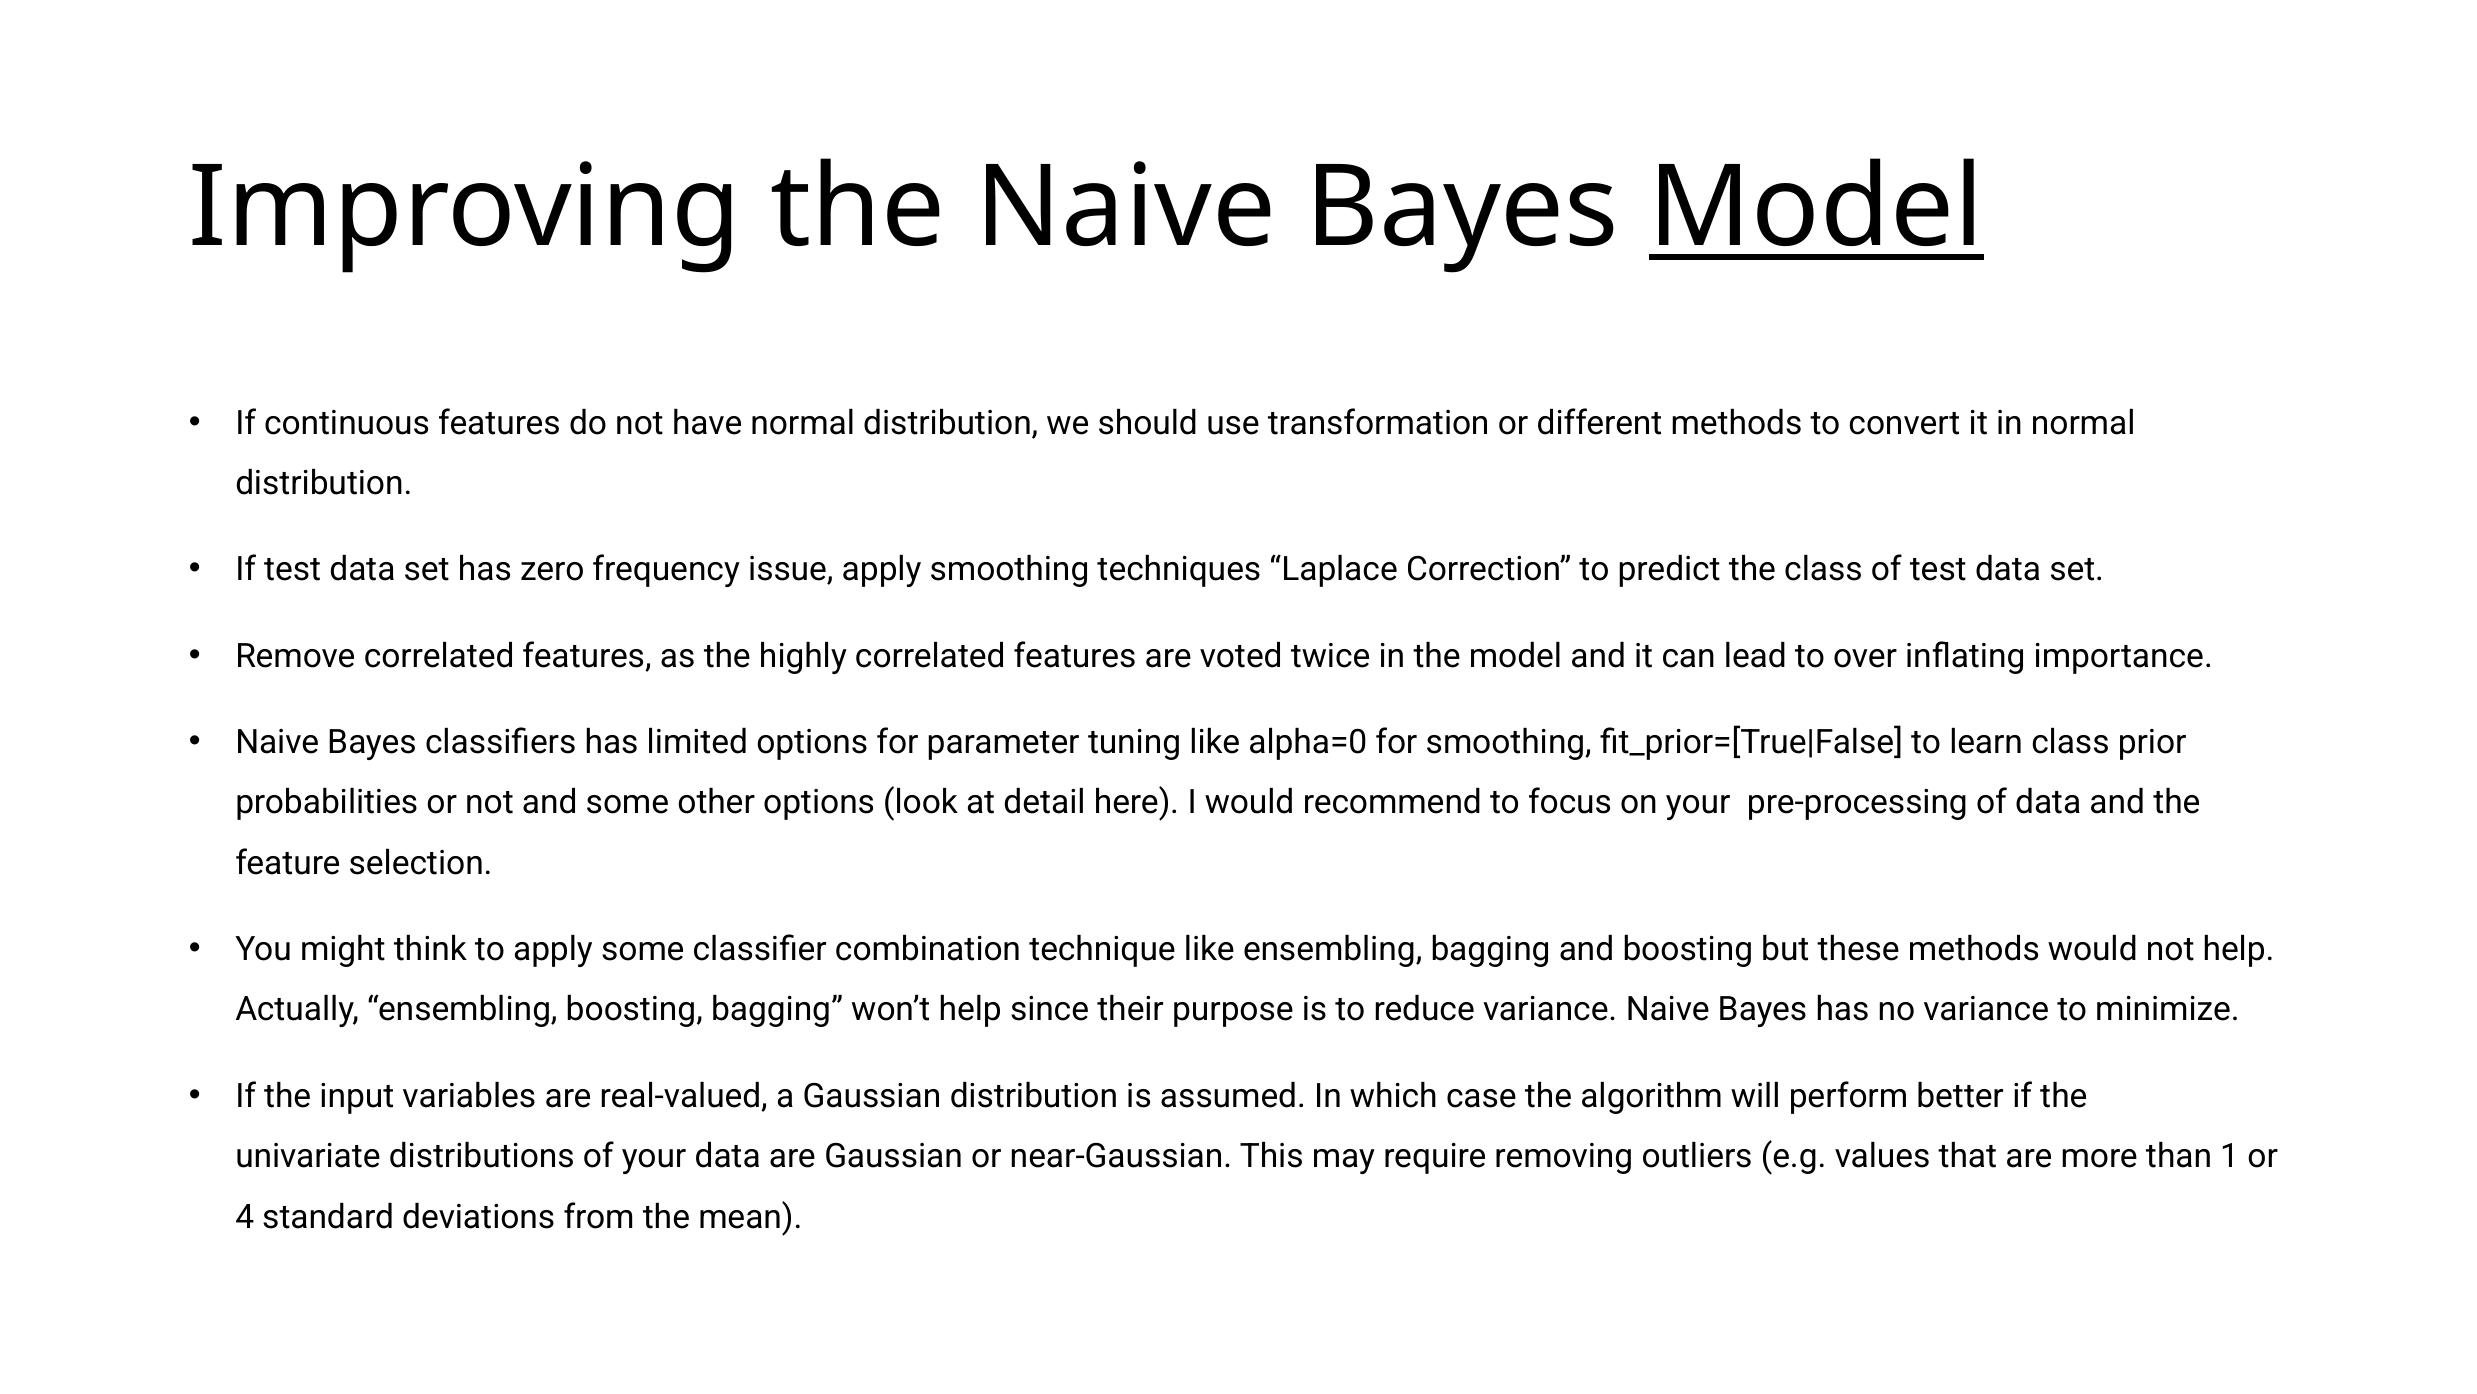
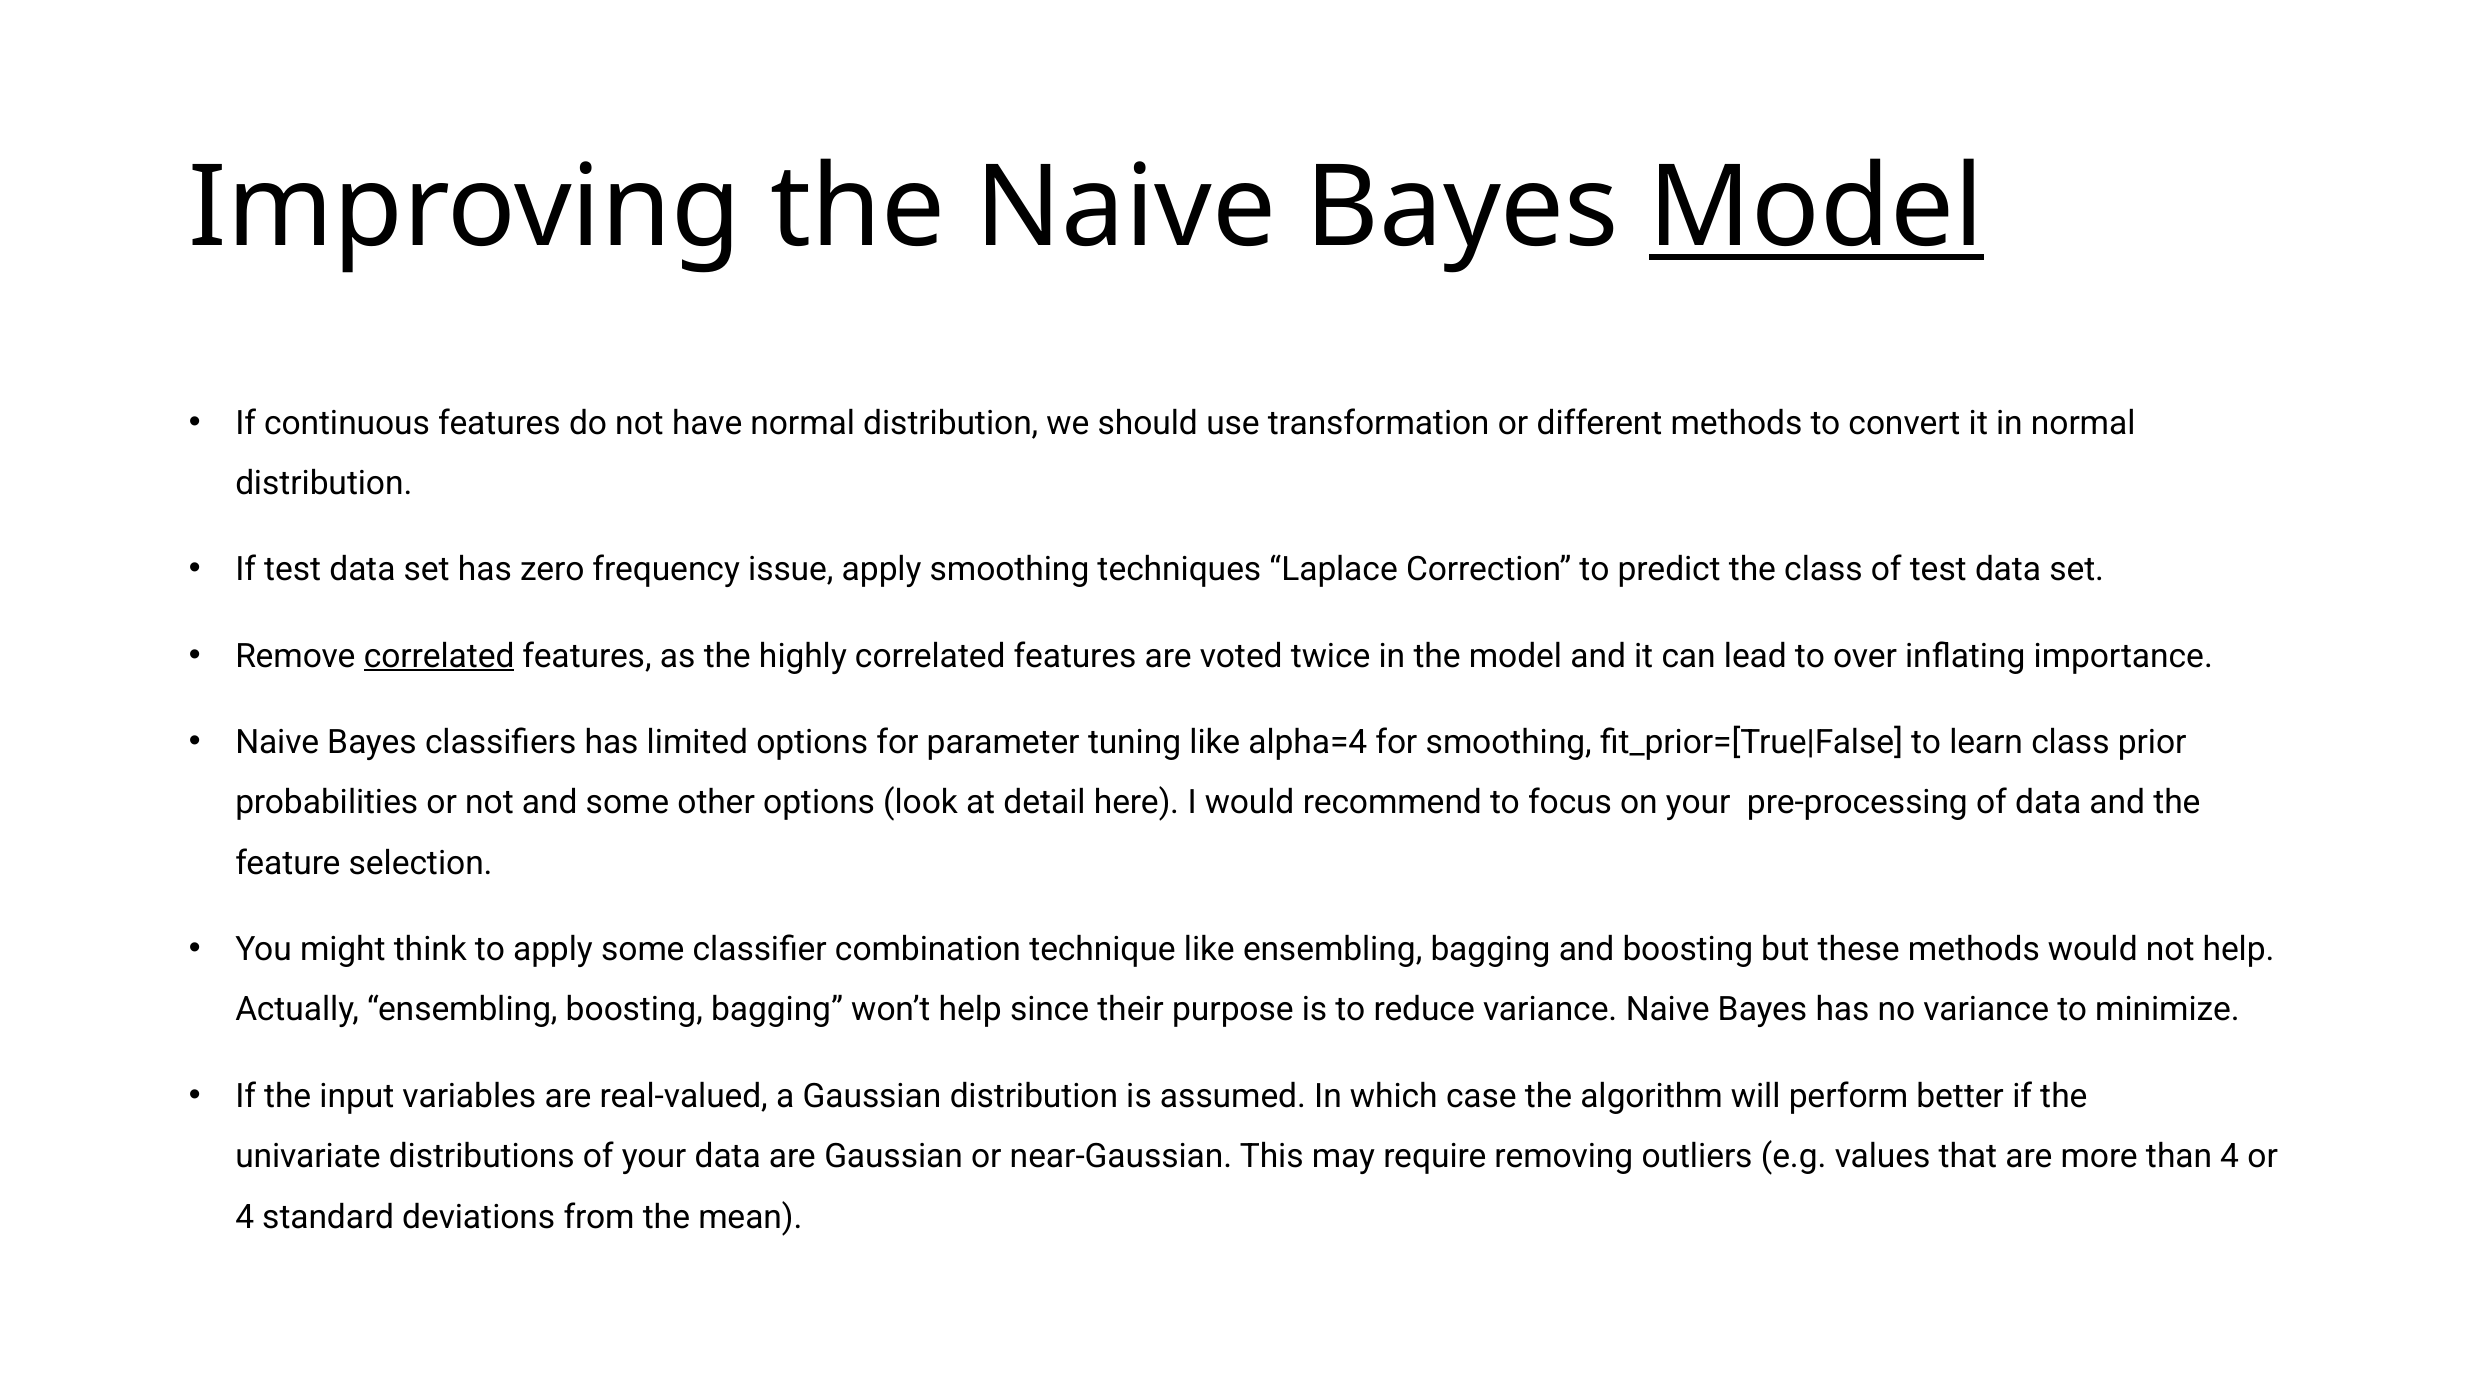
correlated at (439, 656) underline: none -> present
alpha=0: alpha=0 -> alpha=4
than 1: 1 -> 4
